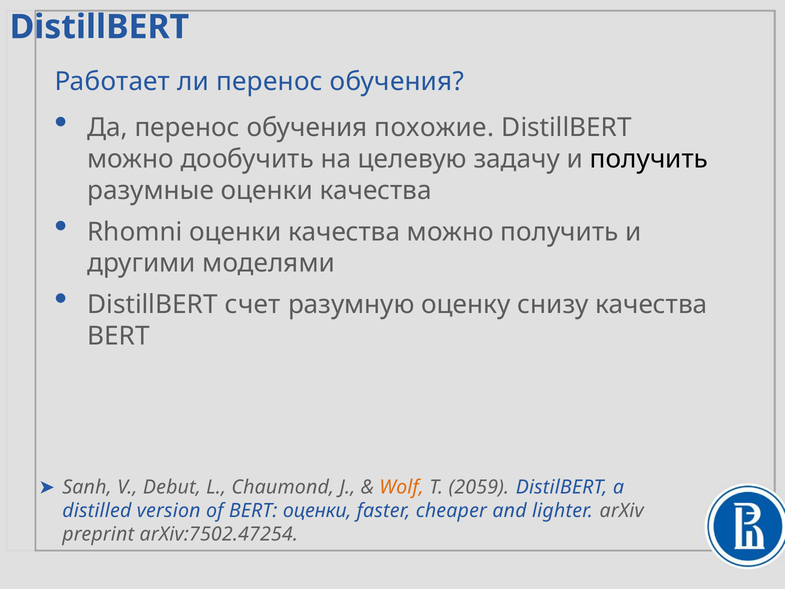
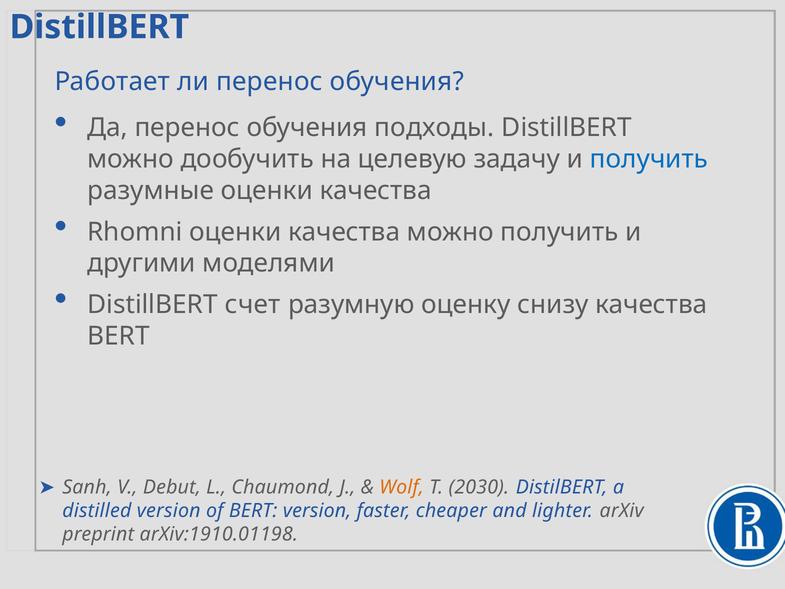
похожие: похожие -> подходы
получить at (649, 159) colour: black -> blue
2059: 2059 -> 2030
BERT оценки: оценки -> version
arXiv:7502.47254: arXiv:7502.47254 -> arXiv:1910.01198
